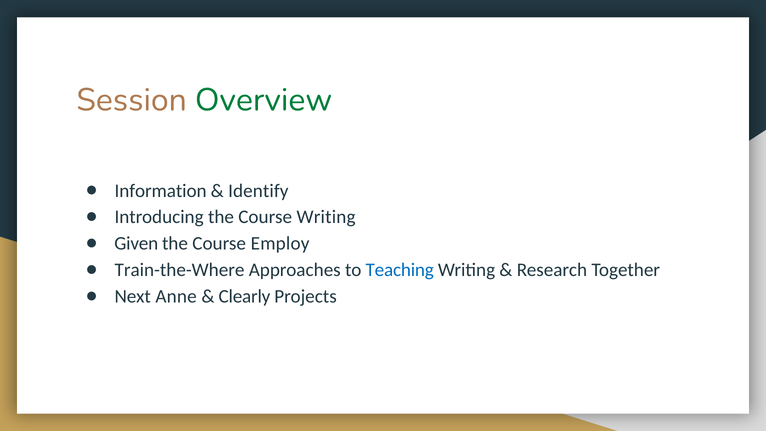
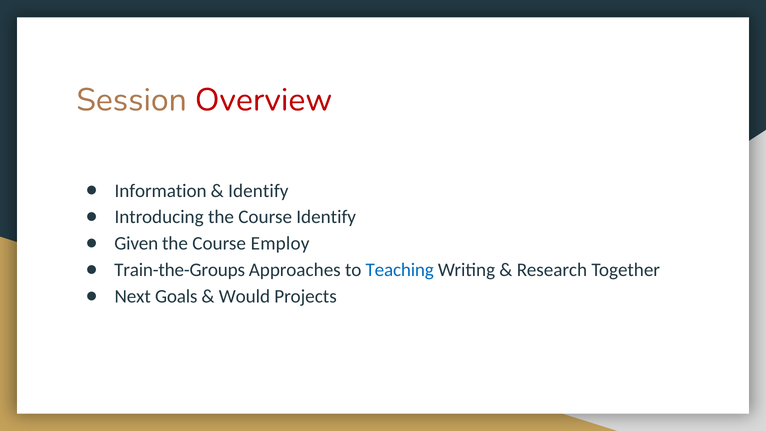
Overview colour: green -> red
Course Writing: Writing -> Identify
Train-the-Where: Train-the-Where -> Train-the-Groups
Anne: Anne -> Goals
Clearly: Clearly -> Would
